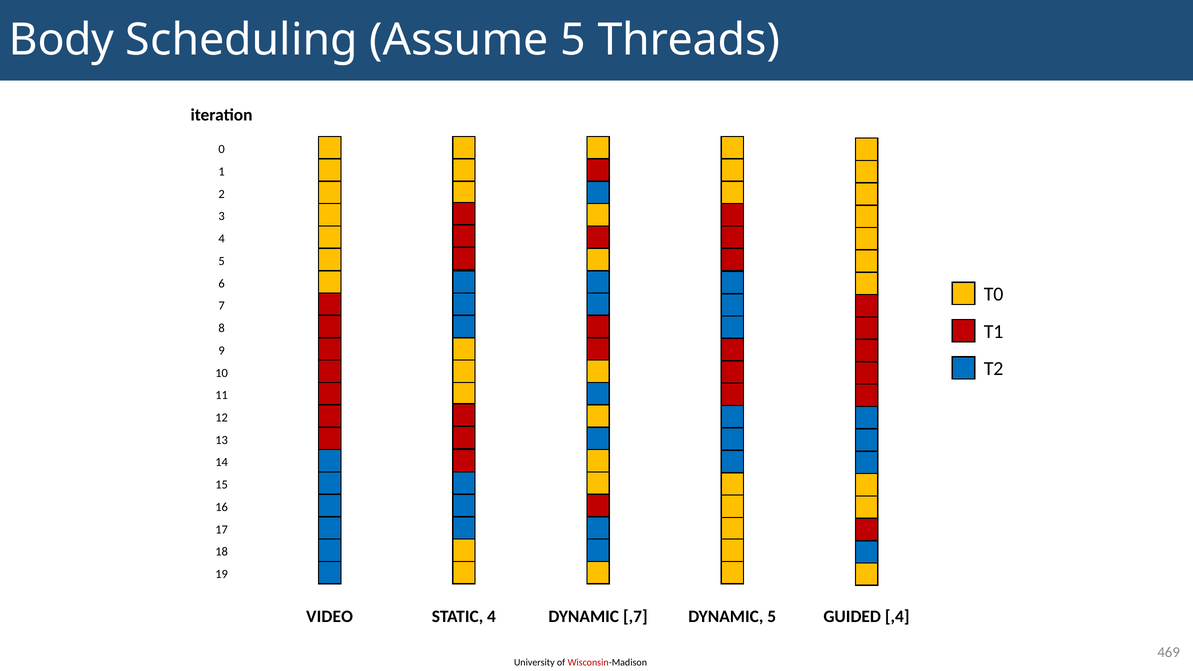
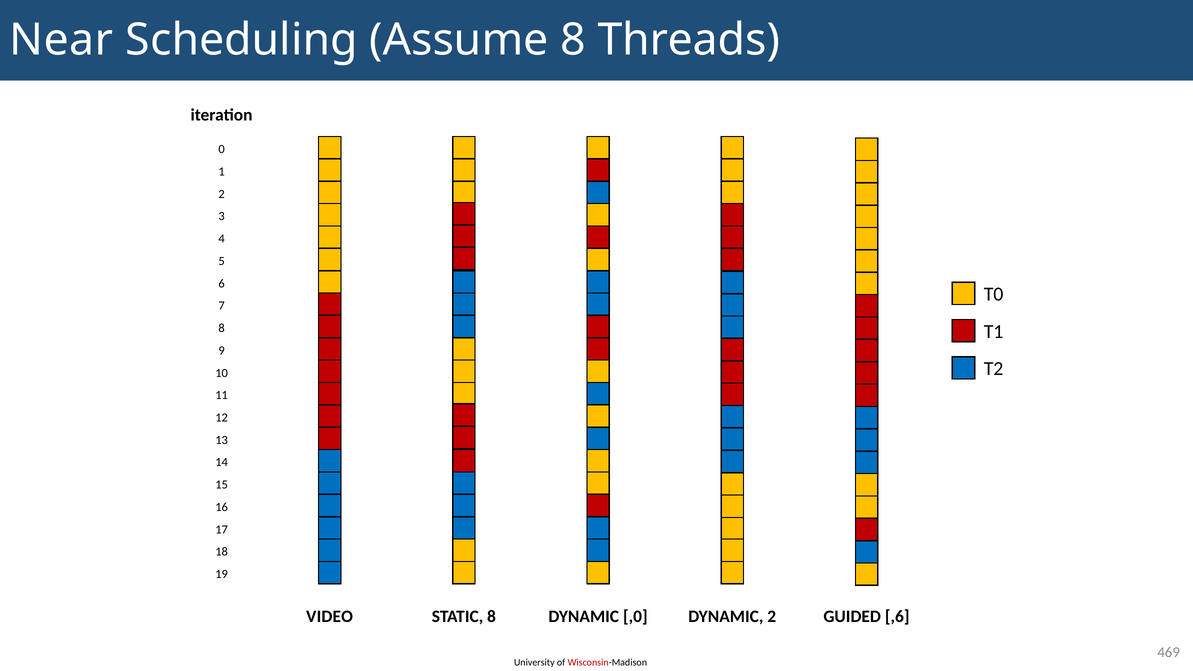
Body: Body -> Near
Assume 5: 5 -> 8
STATIC 4: 4 -> 8
,7: ,7 -> ,0
DYNAMIC 5: 5 -> 2
,4: ,4 -> ,6
